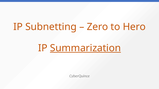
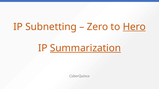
Hero underline: none -> present
